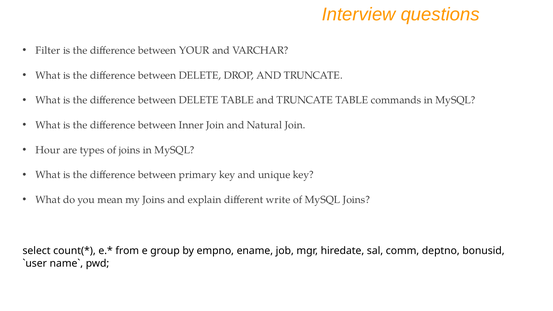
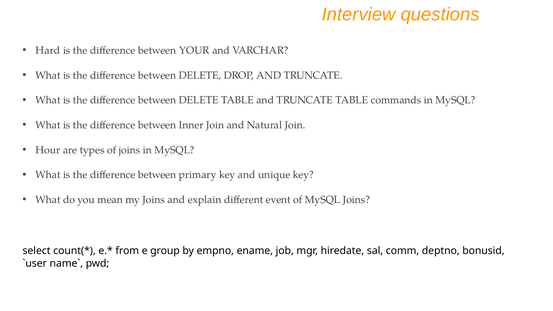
Filter: Filter -> Hard
write: write -> event
